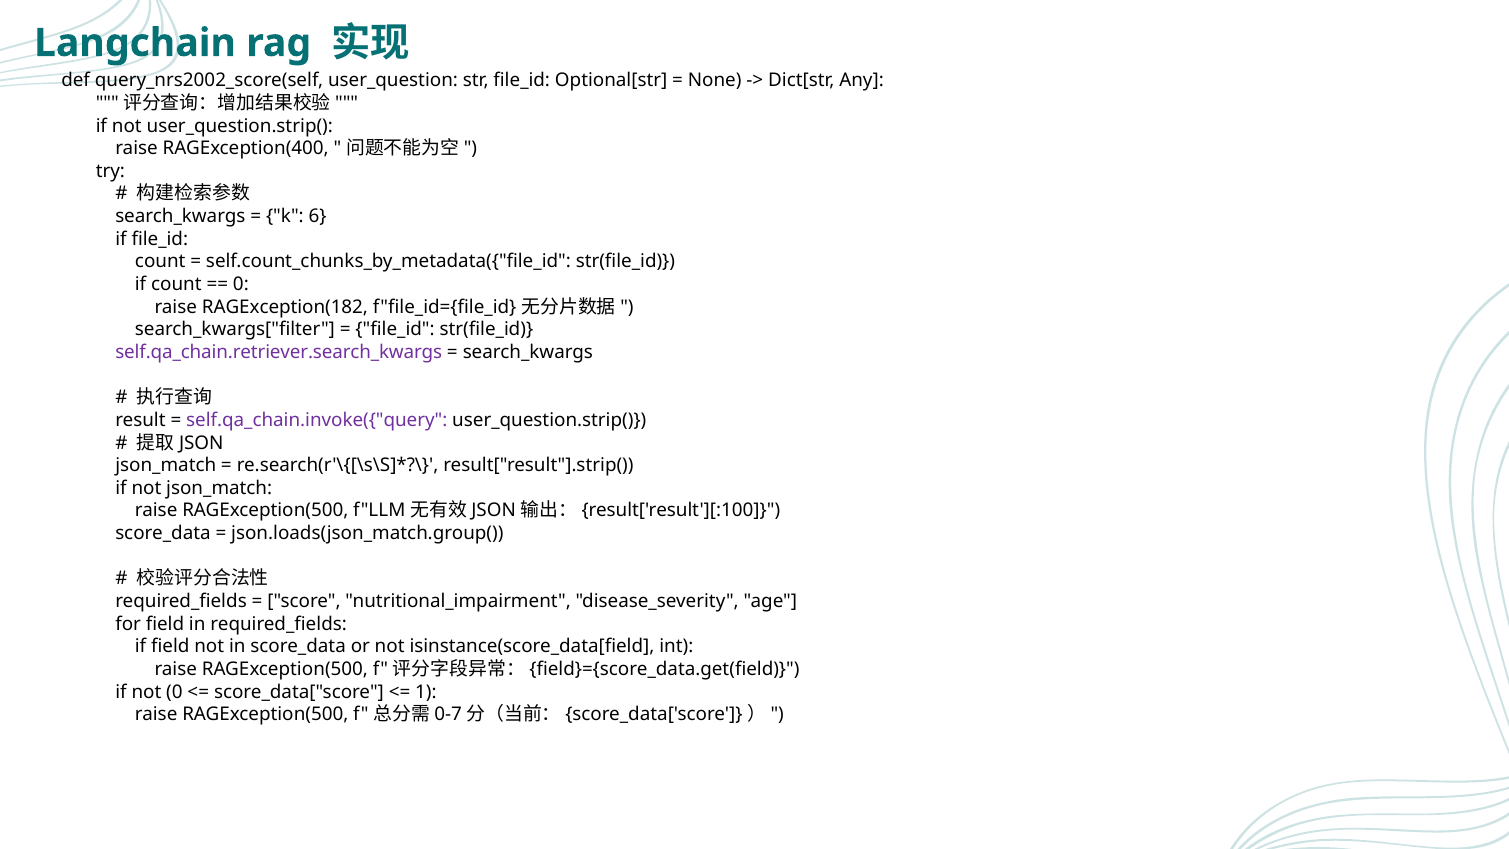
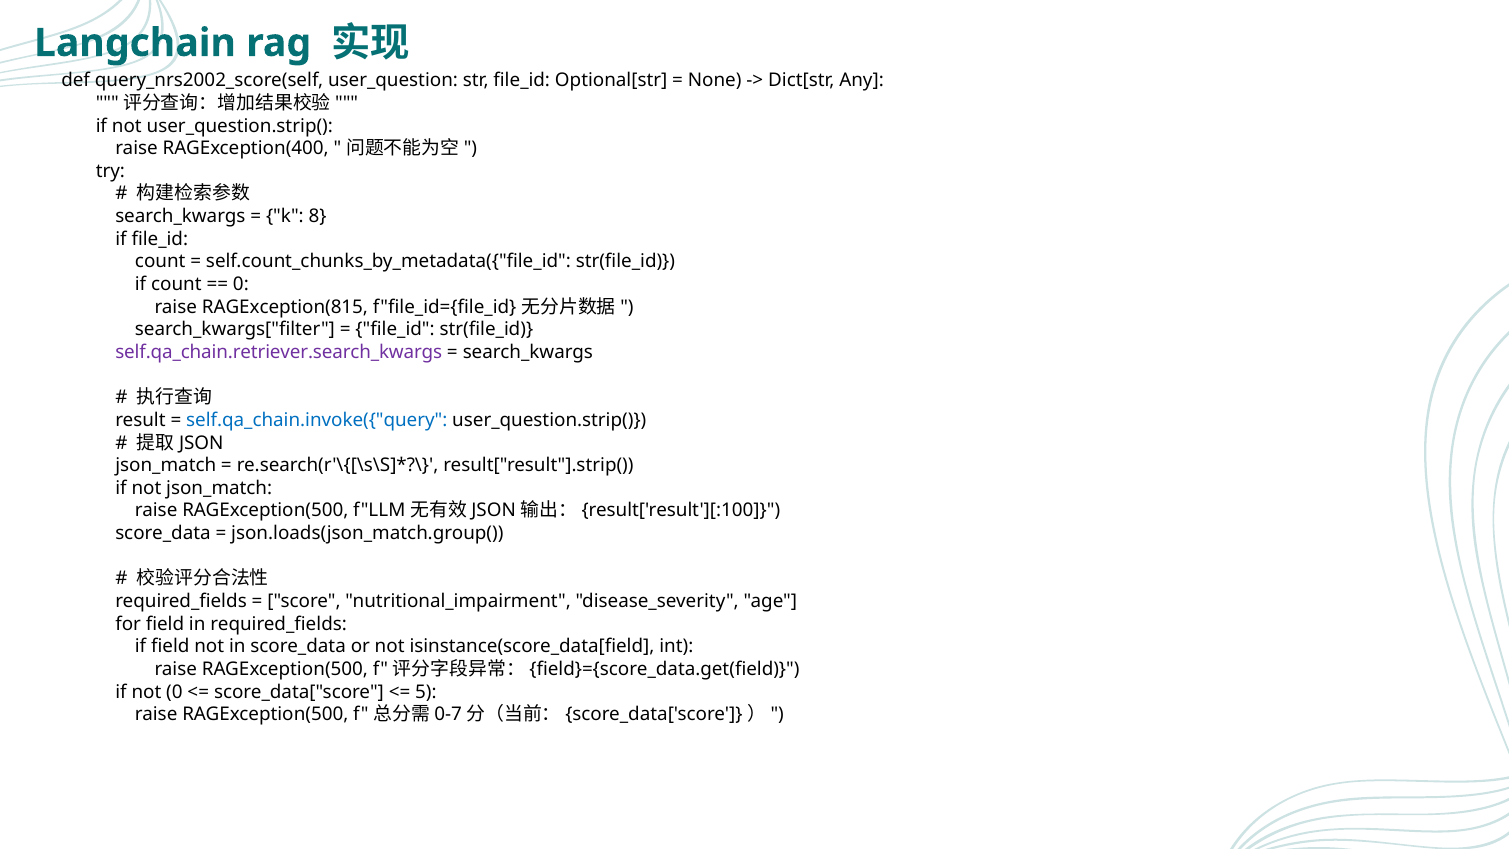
6: 6 -> 8
RAGException(182: RAGException(182 -> RAGException(815
self.qa_chain.invoke({"query colour: purple -> blue
1: 1 -> 5
